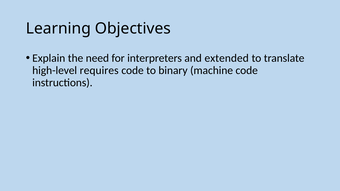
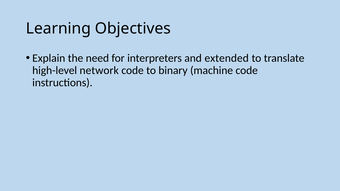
requires: requires -> network
